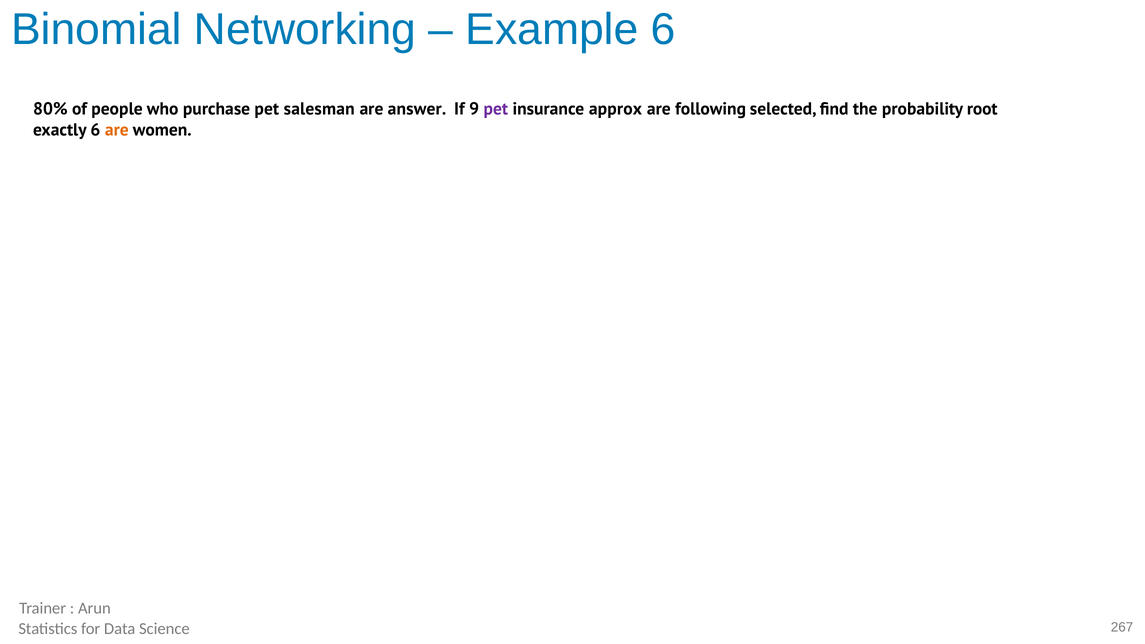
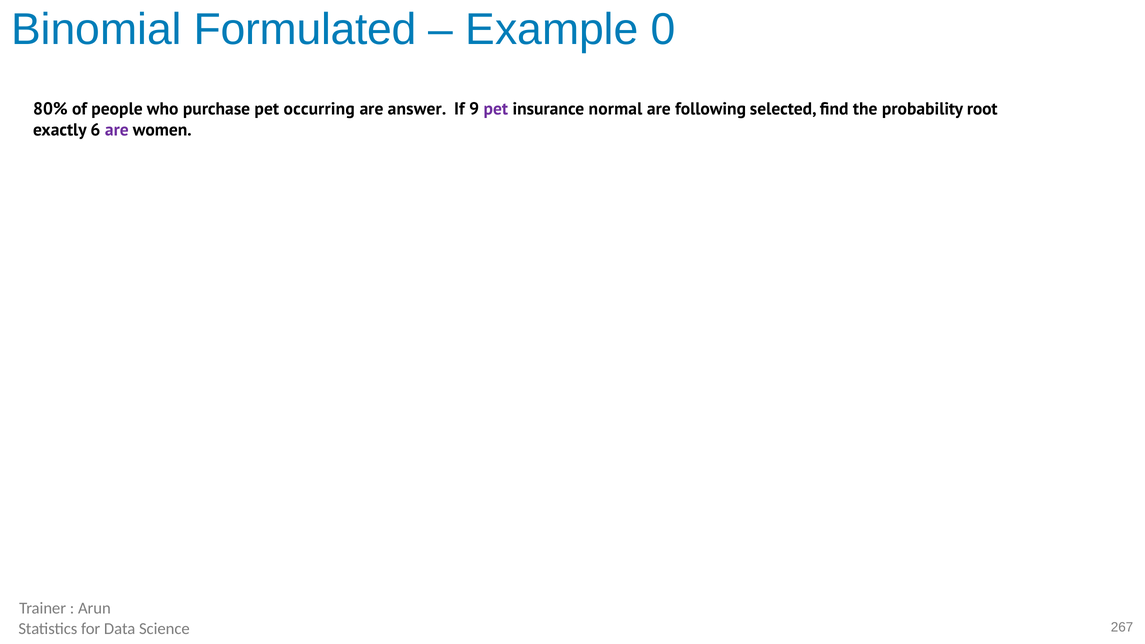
Networking: Networking -> Formulated
Example 6: 6 -> 0
salesman: salesman -> occurring
approx: approx -> normal
are at (117, 130) colour: orange -> purple
